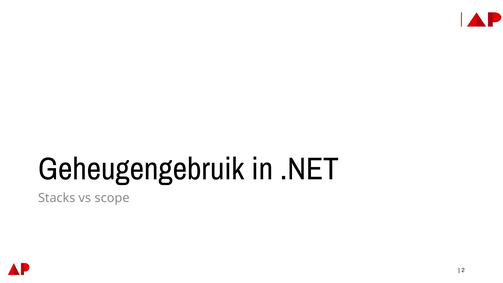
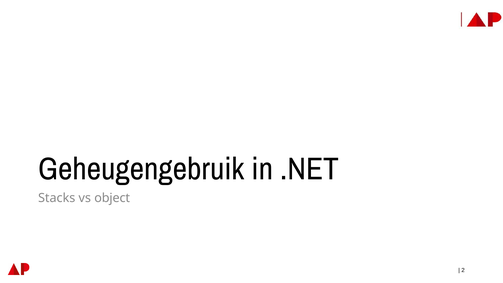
scope: scope -> object
